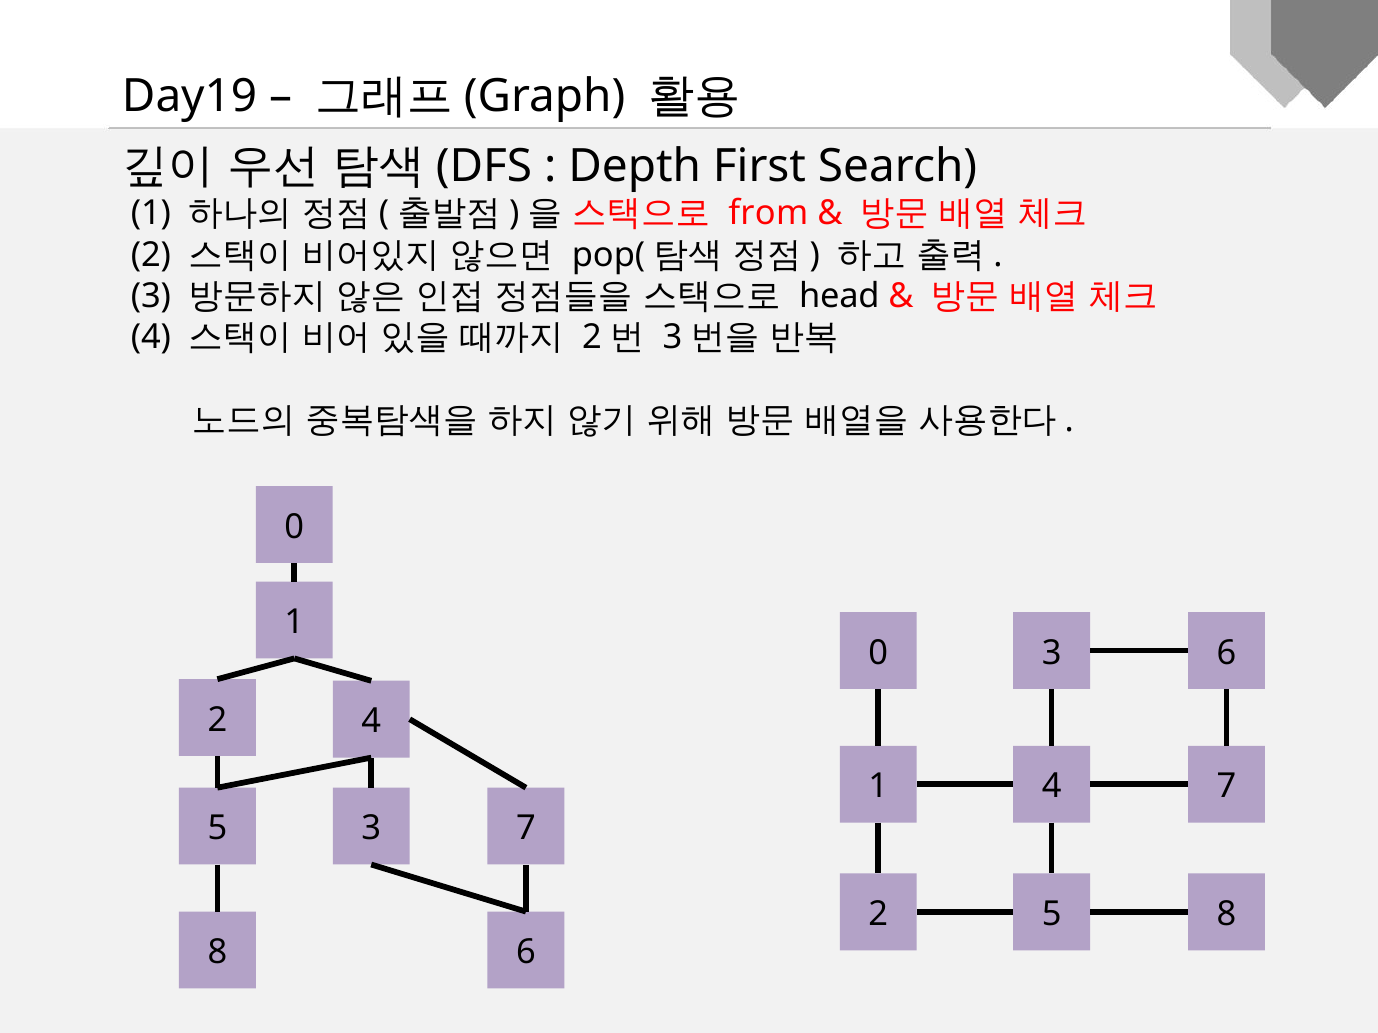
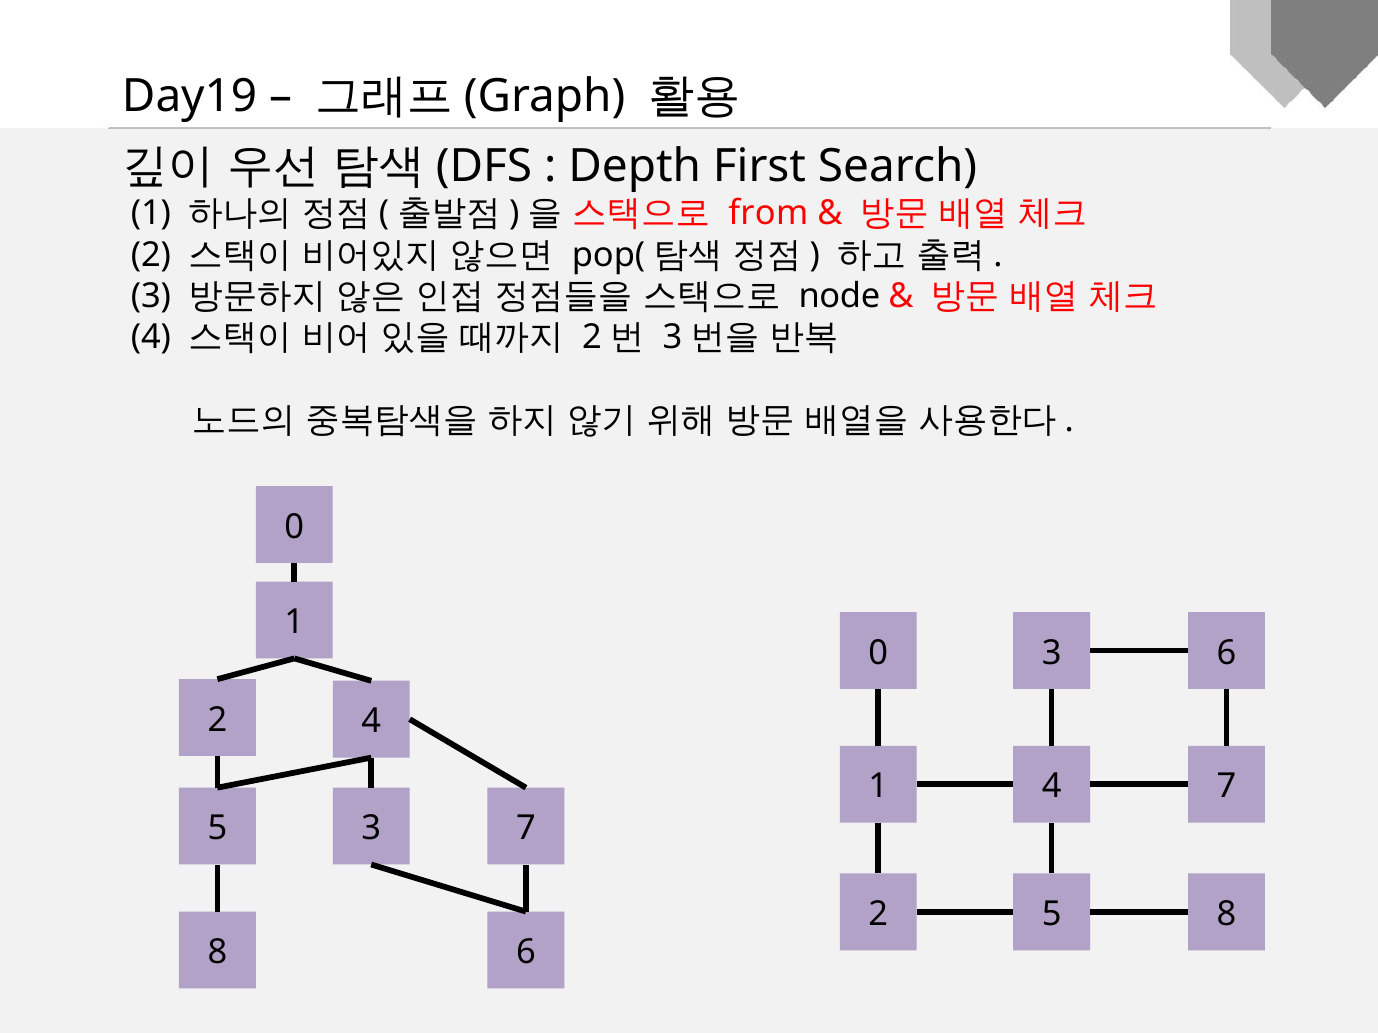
head: head -> node
